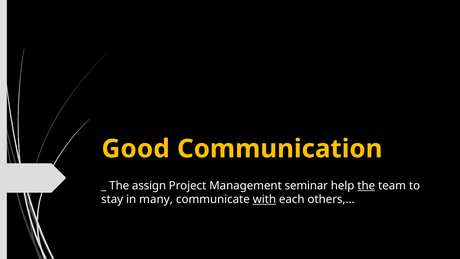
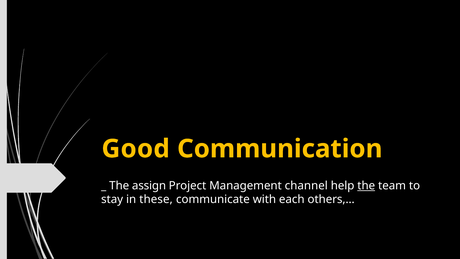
seminar: seminar -> channel
many: many -> these
with underline: present -> none
